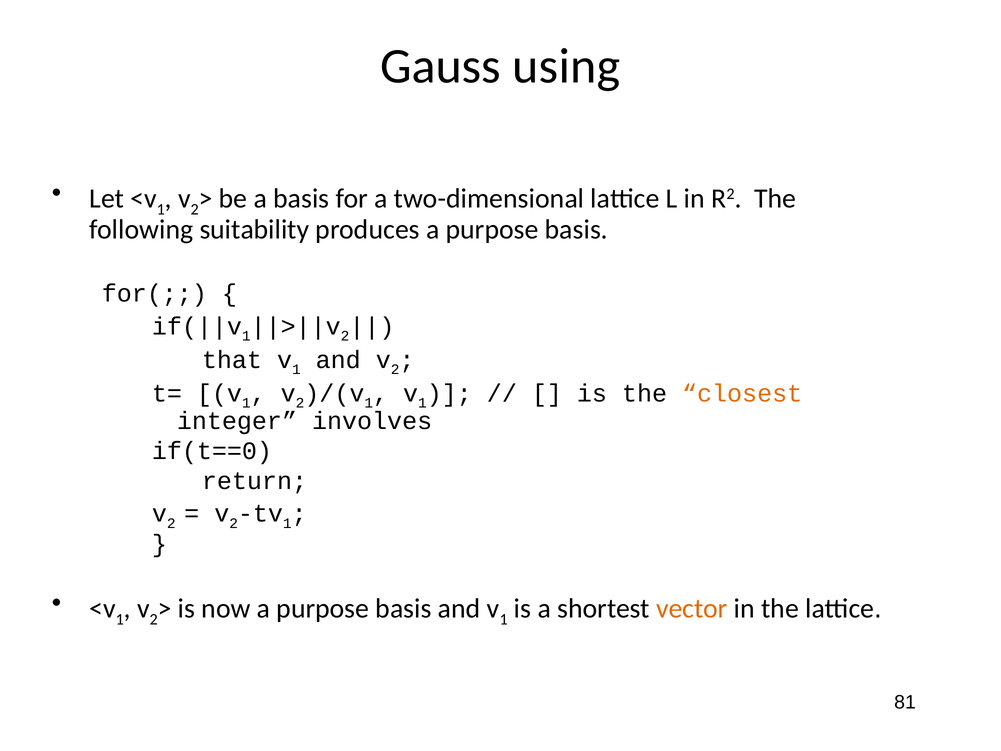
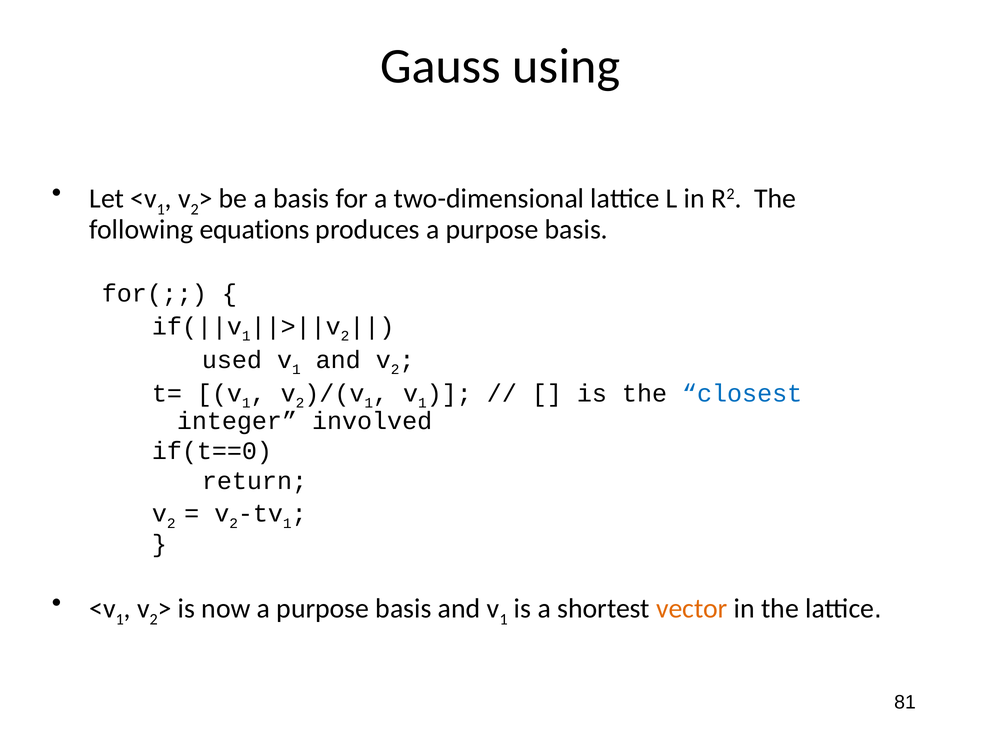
suitability: suitability -> equations
that: that -> used
closest colour: orange -> blue
involves: involves -> involved
